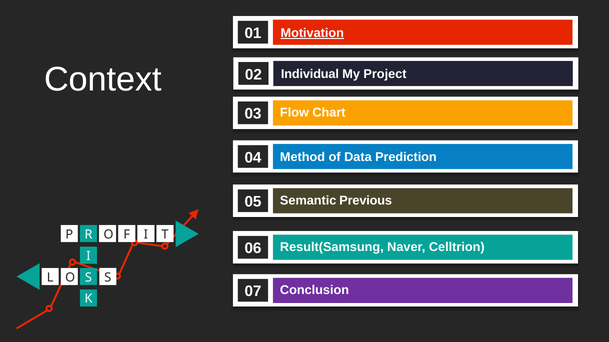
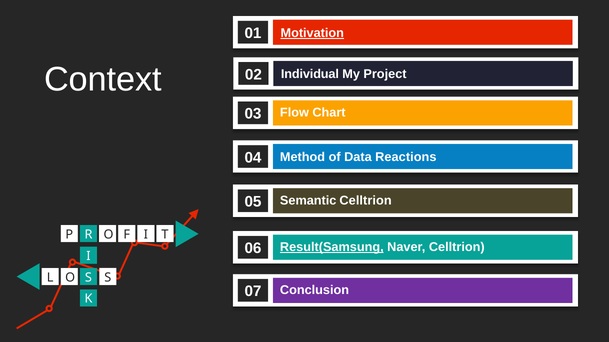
Prediction: Prediction -> Reactions
Semantic Previous: Previous -> Celltrion
Result(Samsung underline: none -> present
